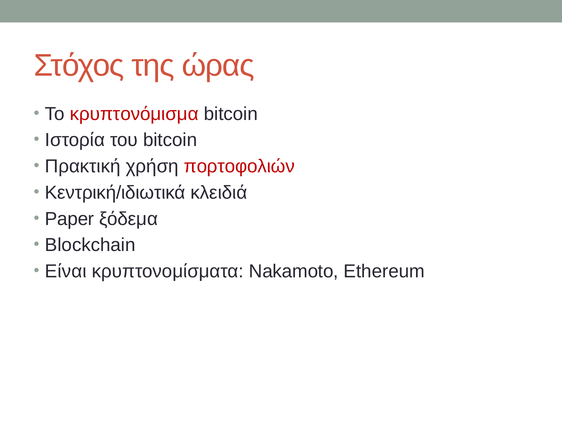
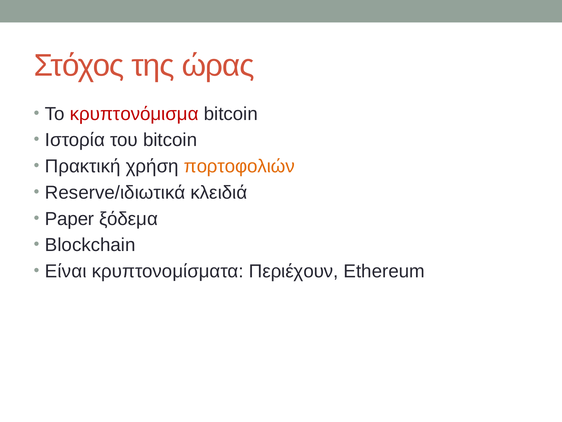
πορτοφολιών colour: red -> orange
Κεντρική/ιδιωτικά: Κεντρική/ιδιωτικά -> Reserve/ιδιωτικά
Nakamoto: Nakamoto -> Περιέχουν
